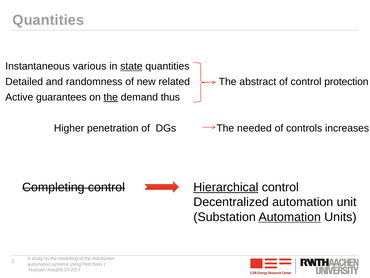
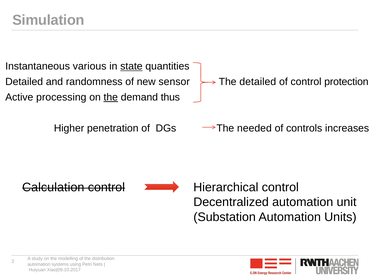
Quantities at (48, 20): Quantities -> Simulation
related: related -> sensor
The abstract: abstract -> detailed
guarantees: guarantees -> processing
Completing: Completing -> Calculation
Hierarchical underline: present -> none
Automation at (290, 217) underline: present -> none
